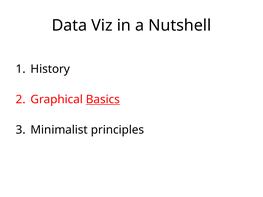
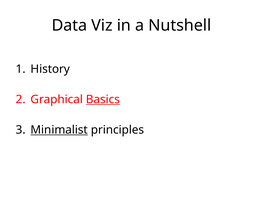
Minimalist underline: none -> present
